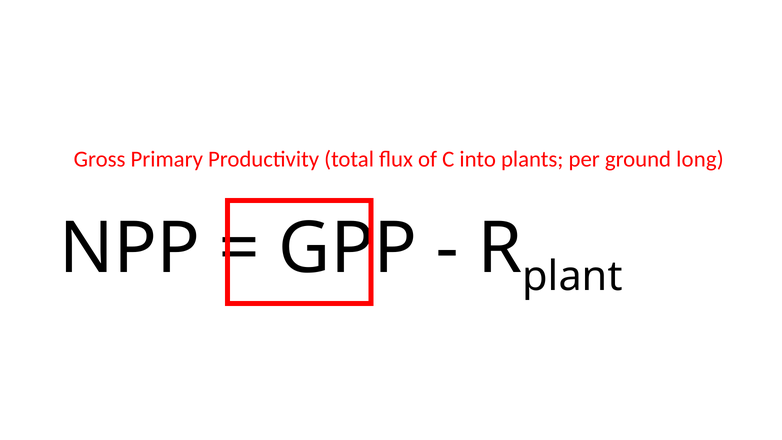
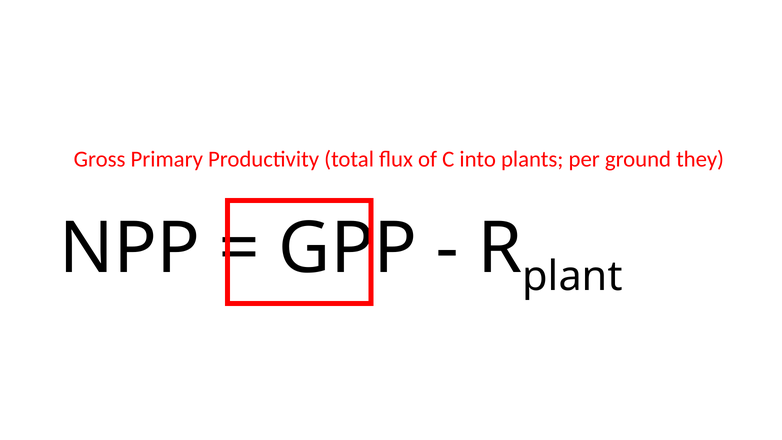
long: long -> they
